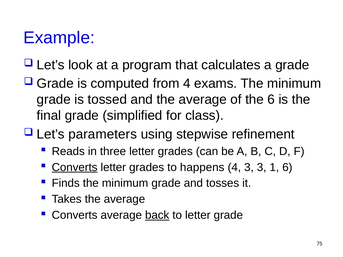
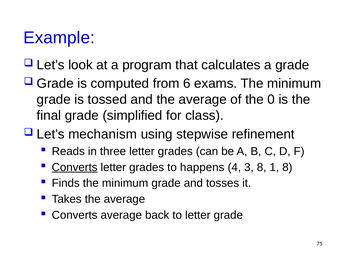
from 4: 4 -> 6
the 6: 6 -> 0
parameters: parameters -> mechanism
3 3: 3 -> 8
1 6: 6 -> 8
back underline: present -> none
